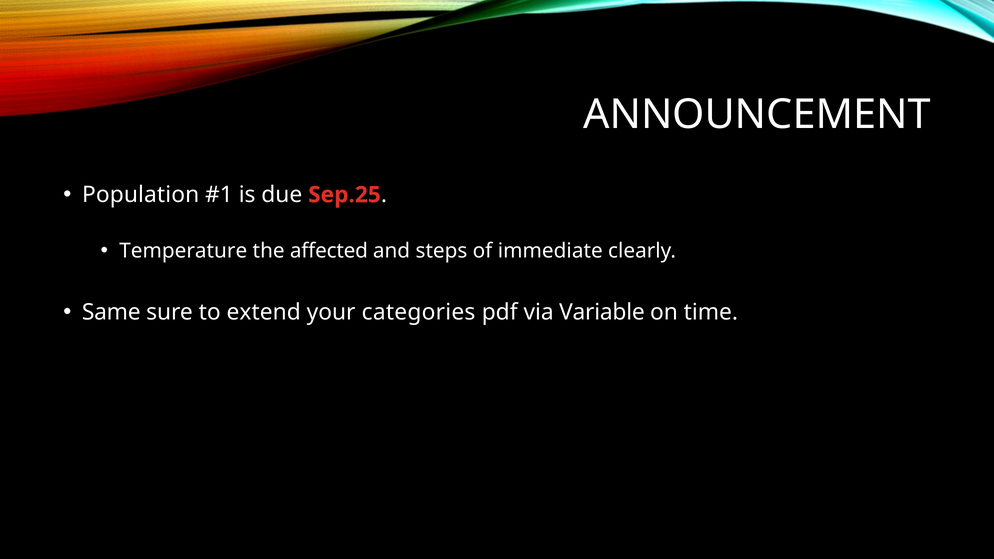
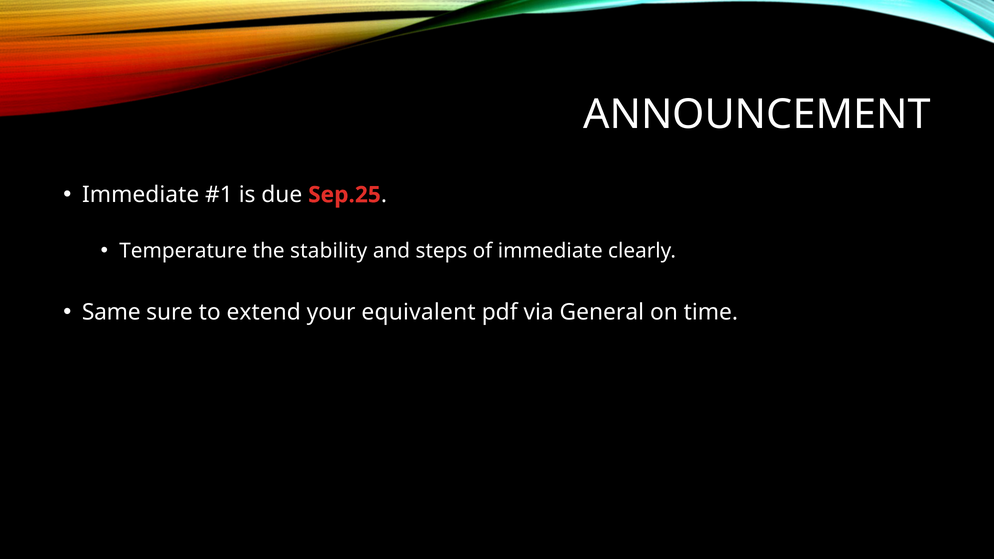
Population at (141, 195): Population -> Immediate
affected: affected -> stability
categories: categories -> equivalent
Variable: Variable -> General
